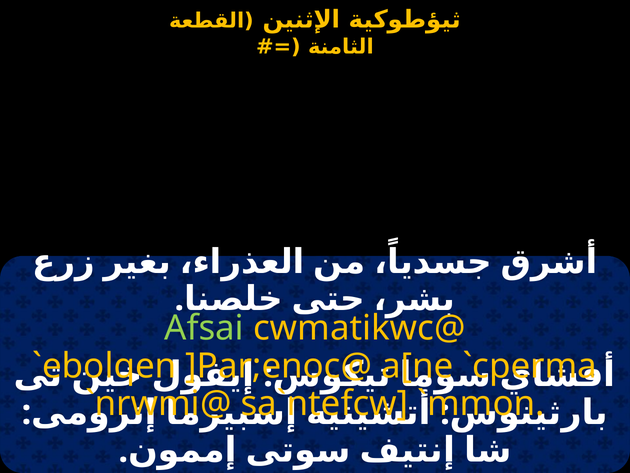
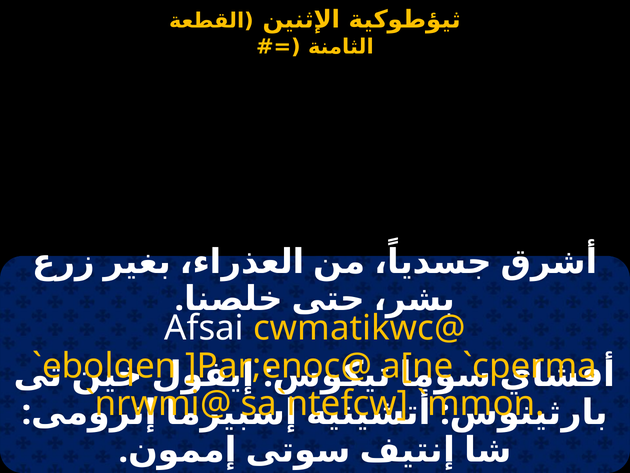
Afsai colour: light green -> white
